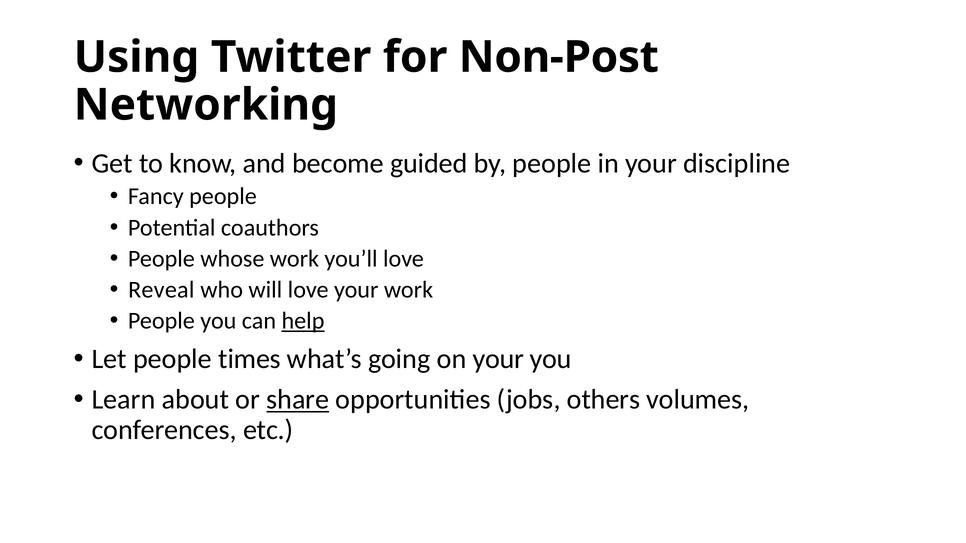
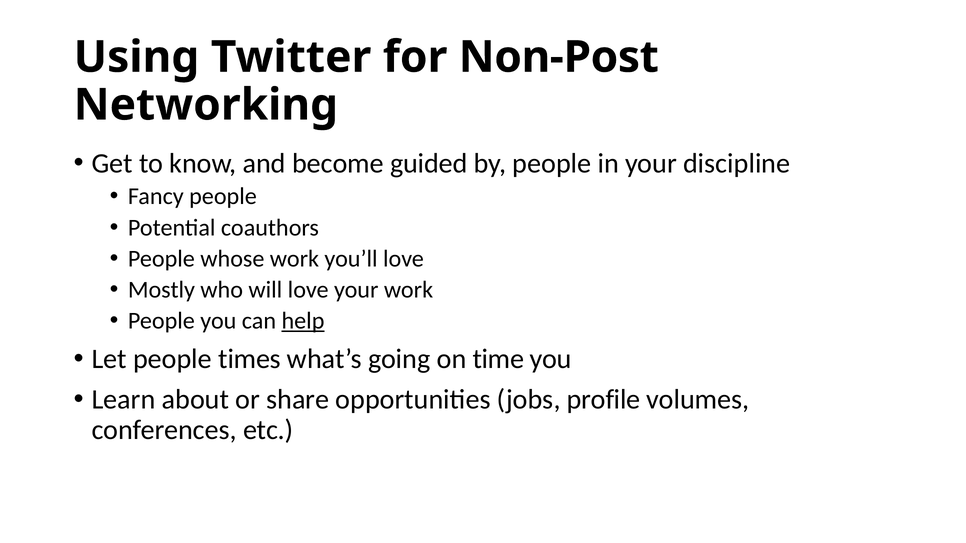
Reveal: Reveal -> Mostly
on your: your -> time
share underline: present -> none
others: others -> profile
